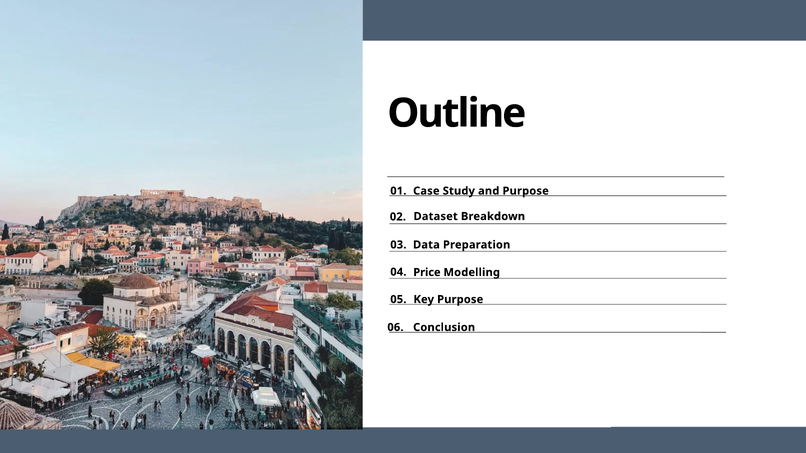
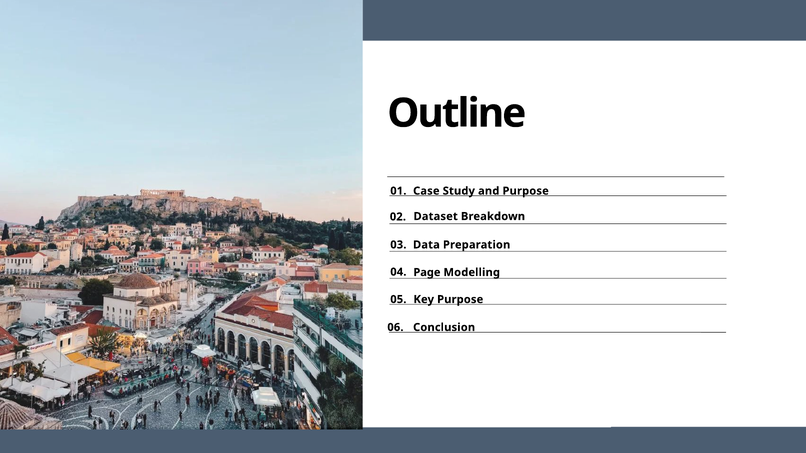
Price: Price -> Page
